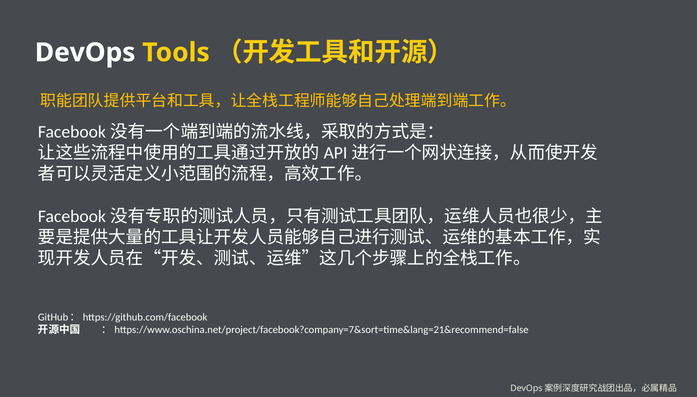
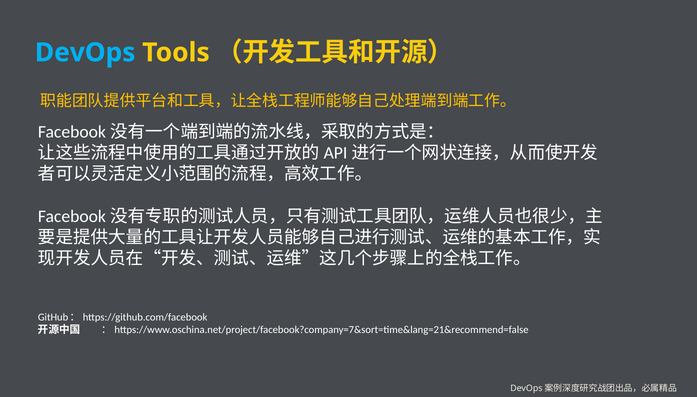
DevOps at (85, 53) colour: white -> light blue
